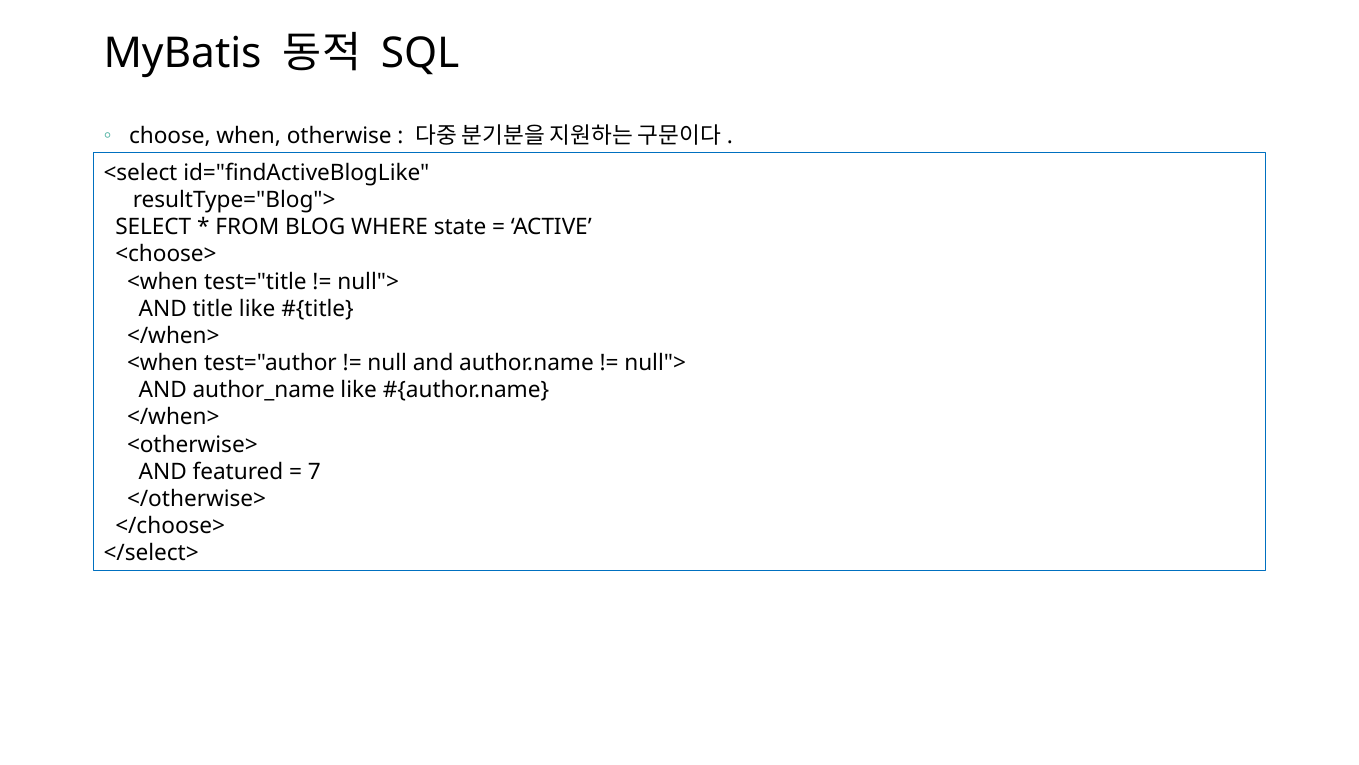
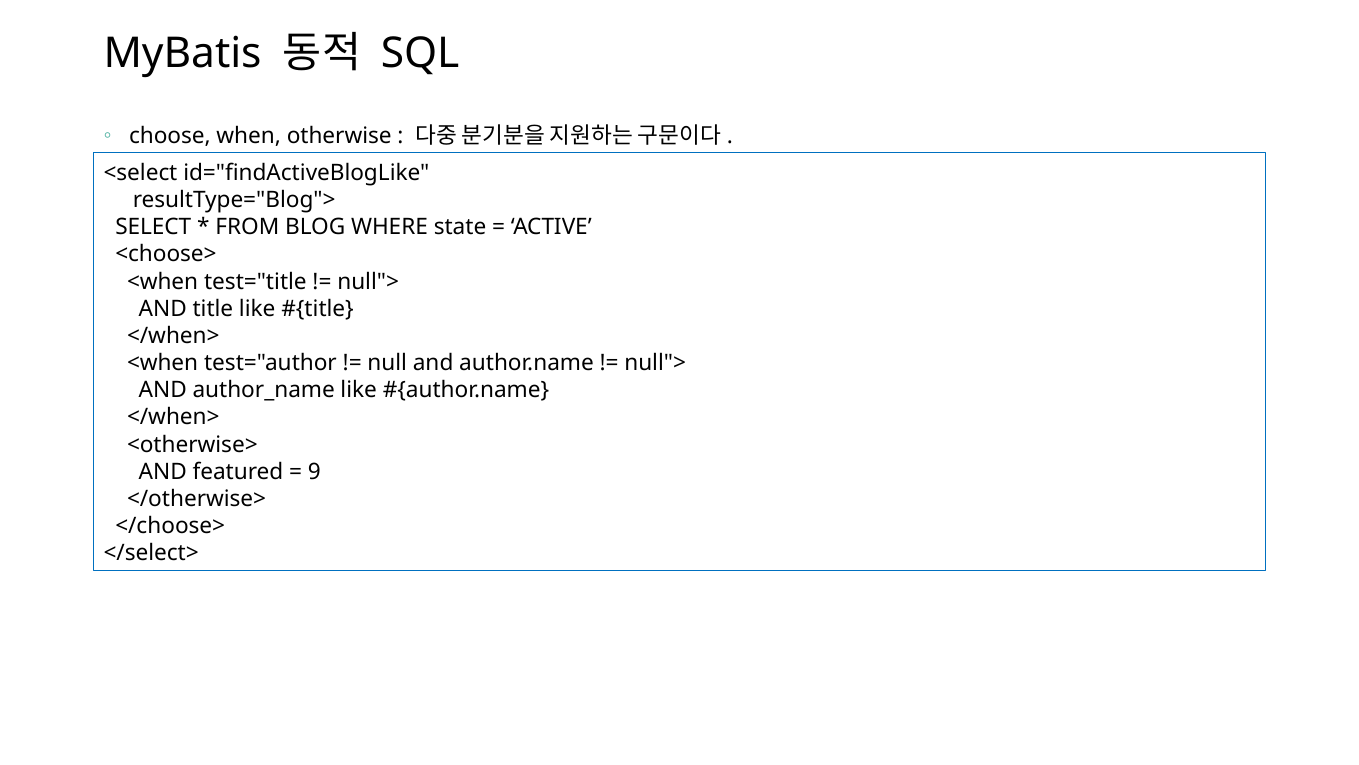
7: 7 -> 9
